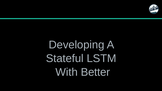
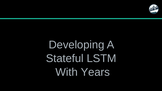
Better: Better -> Years
